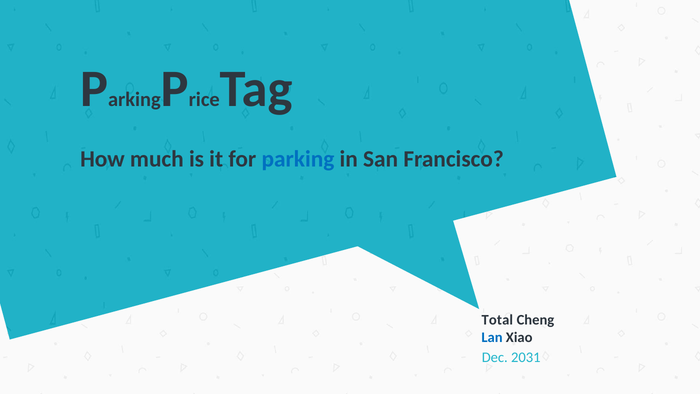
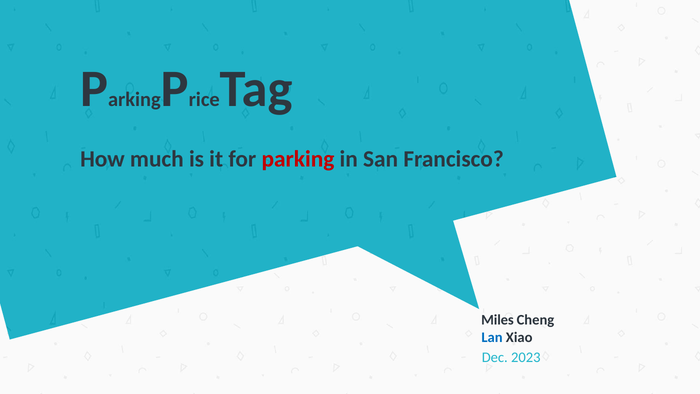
parking colour: blue -> red
Total: Total -> Miles
2031: 2031 -> 2023
